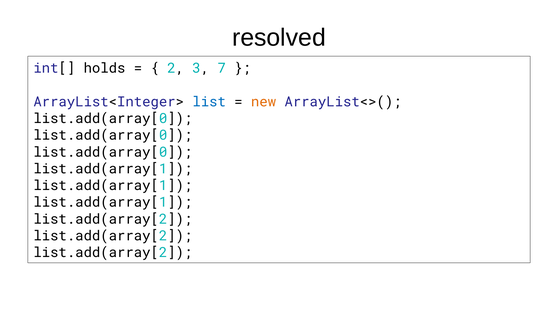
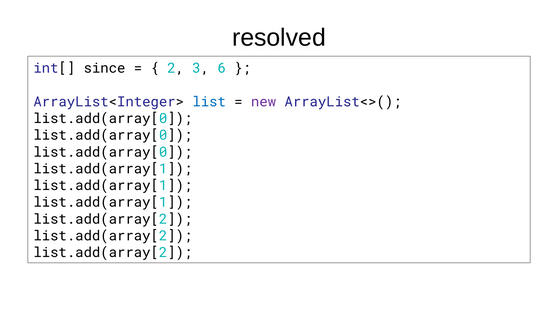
holds: holds -> since
7: 7 -> 6
new colour: orange -> purple
